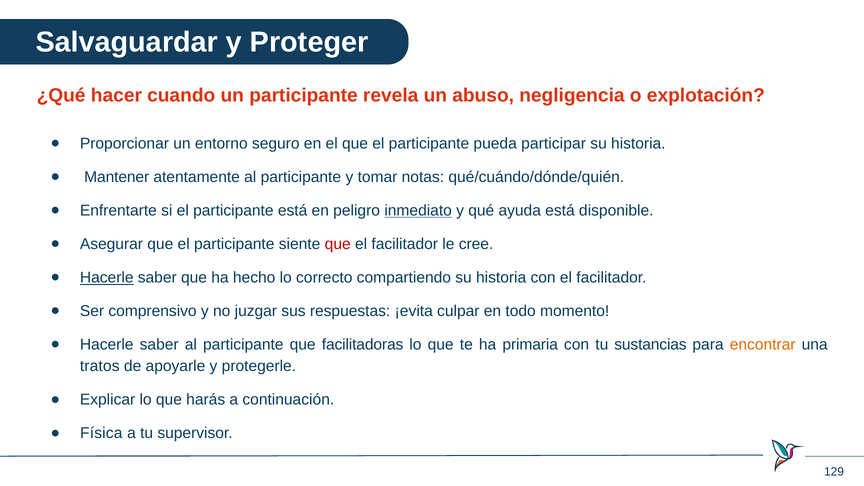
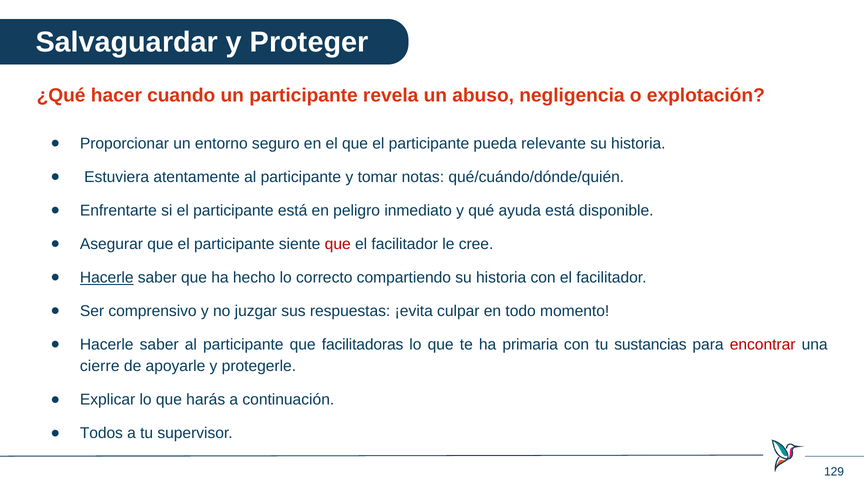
participar: participar -> relevante
Mantener: Mantener -> Estuviera
inmediato underline: present -> none
encontrar colour: orange -> red
tratos: tratos -> cierre
Física: Física -> Todos
